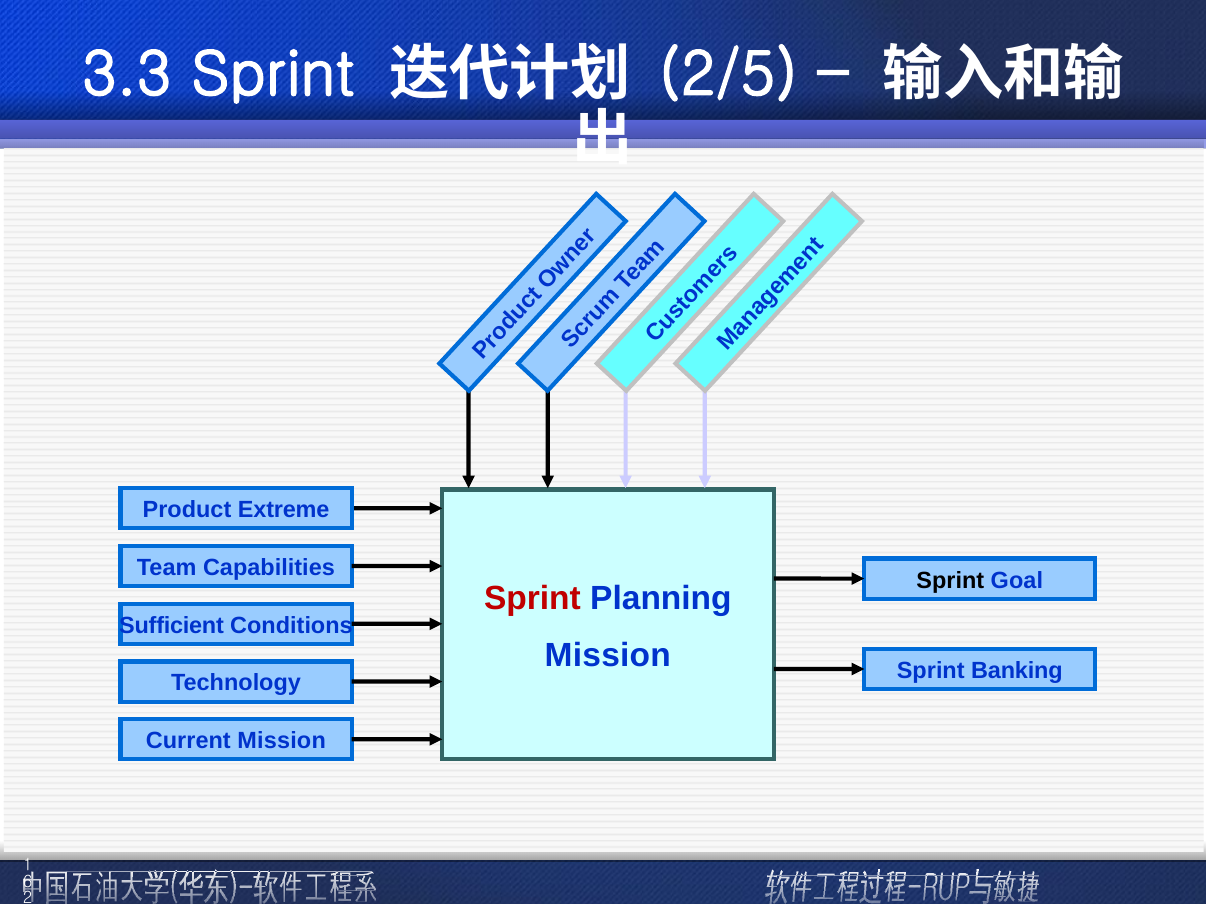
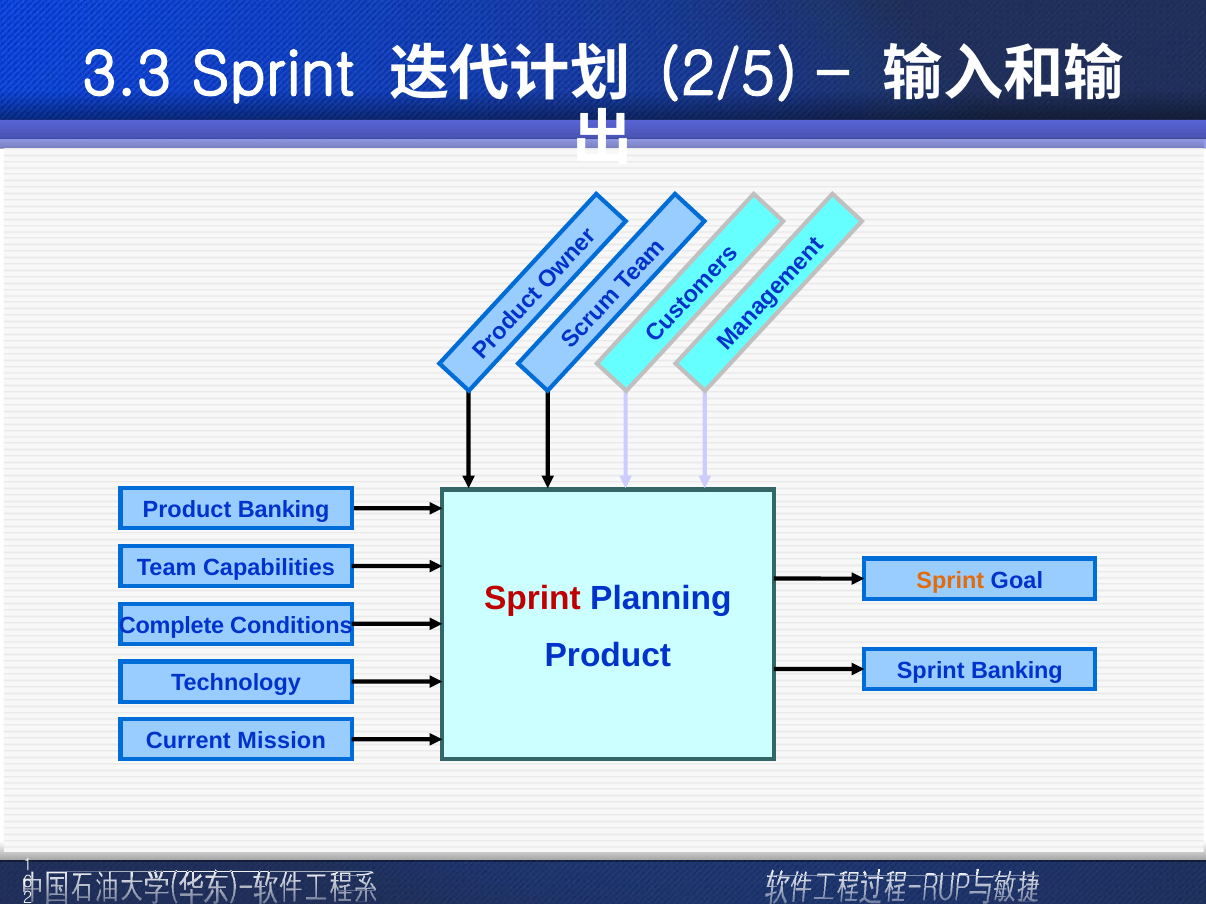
Product Extreme: Extreme -> Banking
Sprint at (950, 581) colour: black -> orange
Sufficient: Sufficient -> Complete
Mission at (608, 656): Mission -> Product
